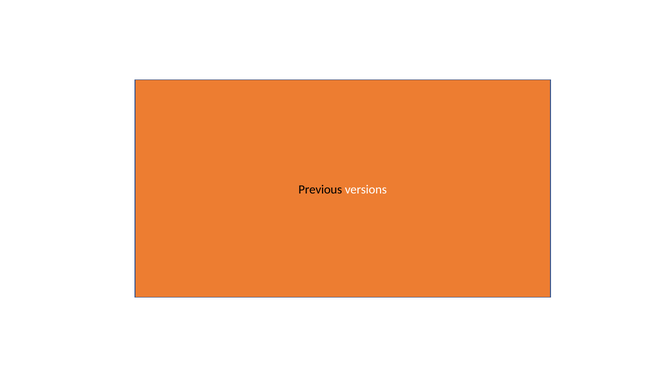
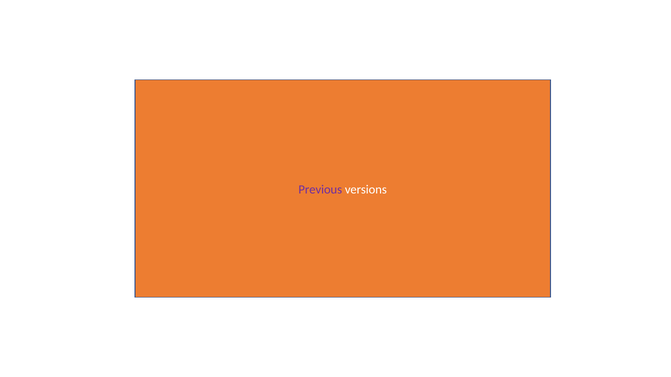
Previous colour: black -> purple
